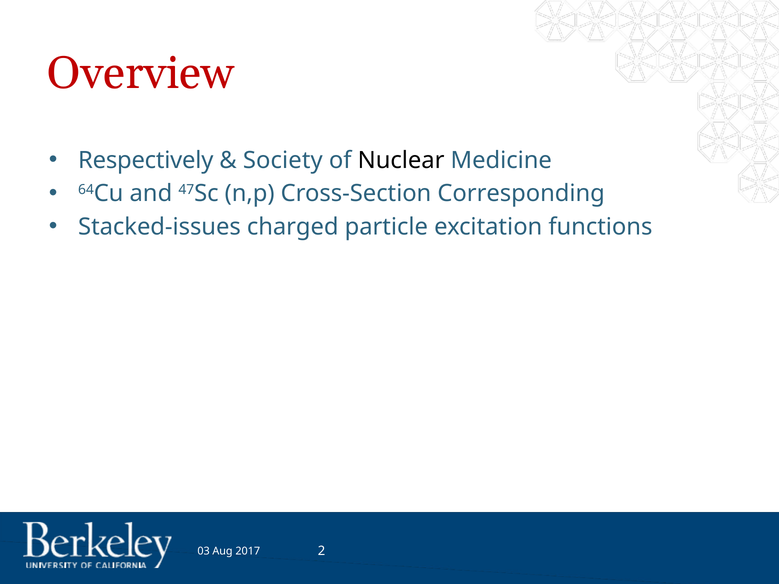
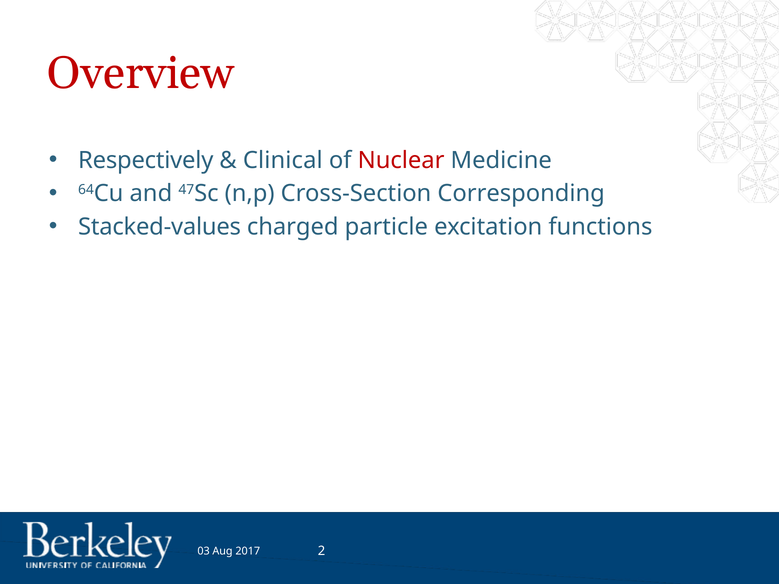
Society: Society -> Clinical
Nuclear colour: black -> red
Stacked-issues: Stacked-issues -> Stacked-values
